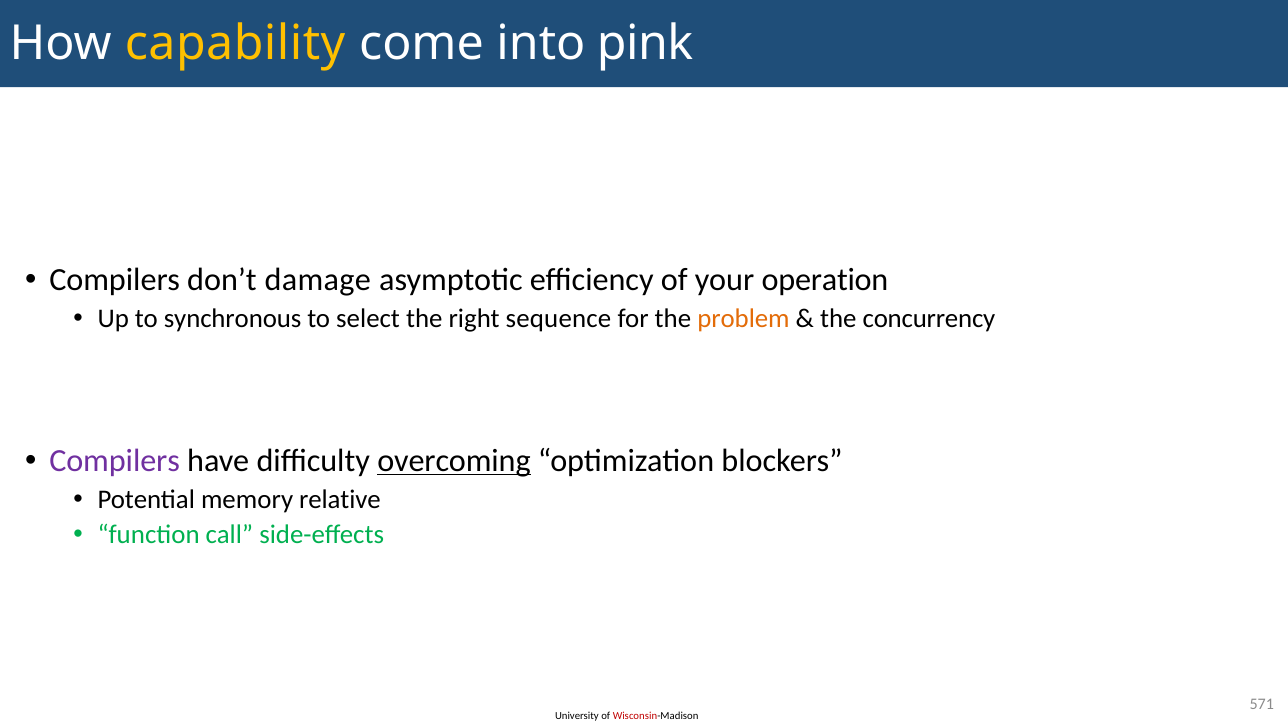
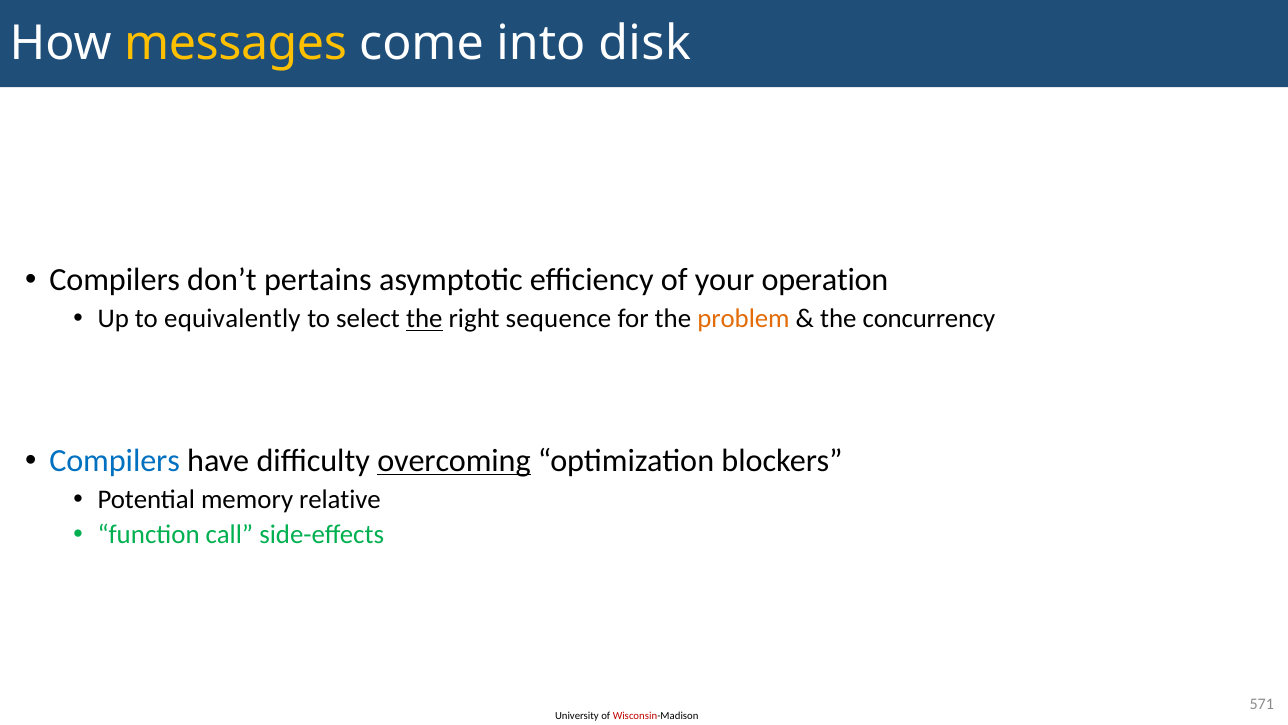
capability: capability -> messages
pink: pink -> disk
damage: damage -> pertains
synchronous: synchronous -> equivalently
the at (424, 319) underline: none -> present
Compilers at (115, 460) colour: purple -> blue
